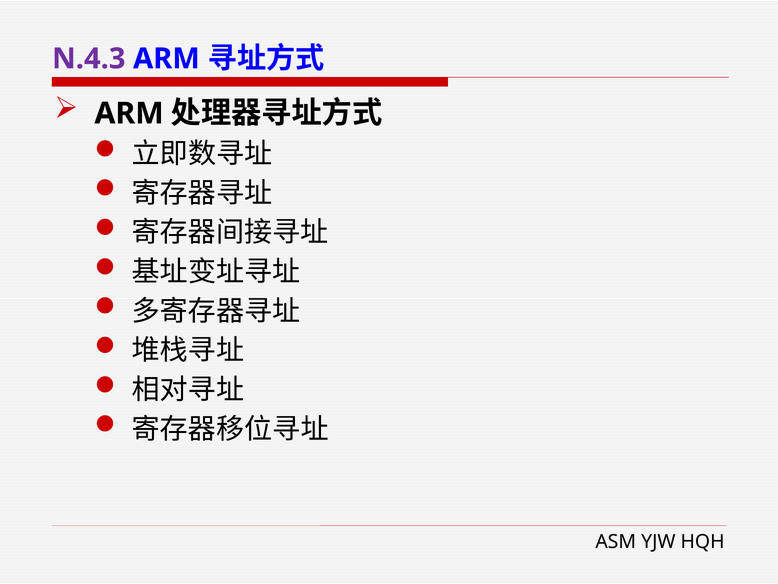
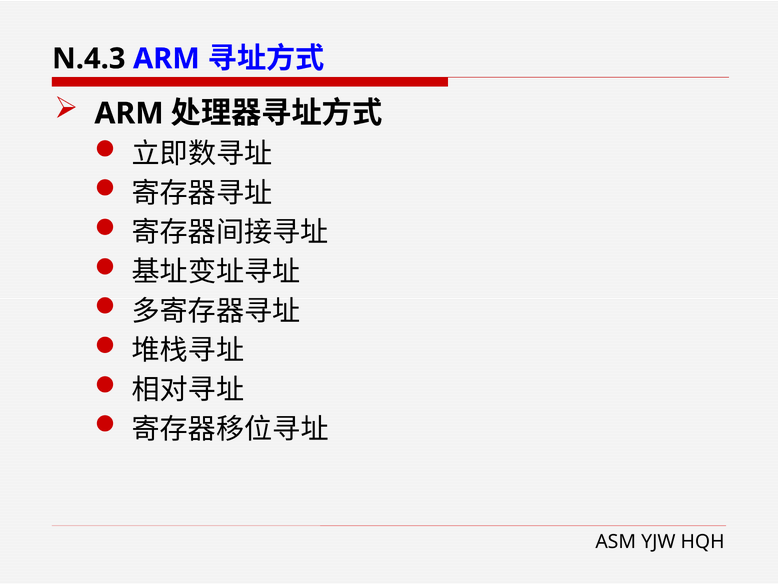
N.4.3 colour: purple -> black
